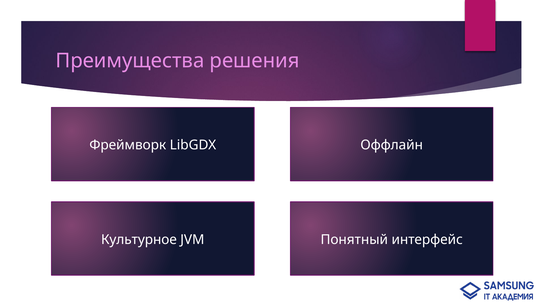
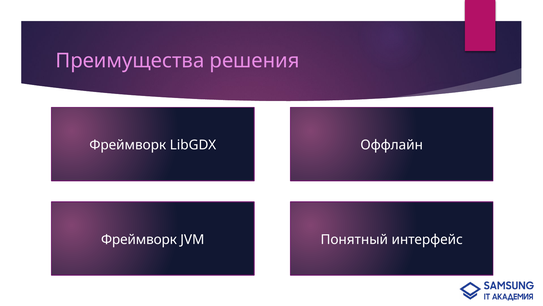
Культурное at (139, 239): Культурное -> Фреймворк
